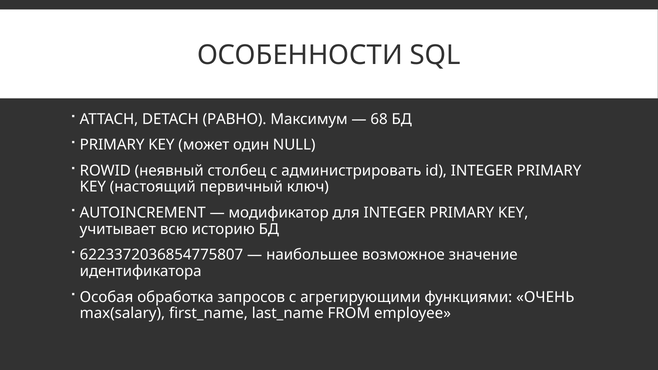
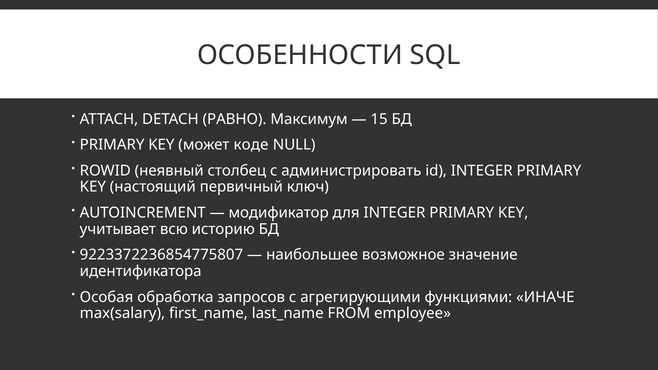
68: 68 -> 15
один: один -> коде
6223372036854775807: 6223372036854775807 -> 9223372236854775807
ОЧЕНЬ: ОЧЕНЬ -> ИНАЧЕ
